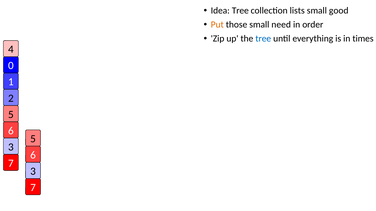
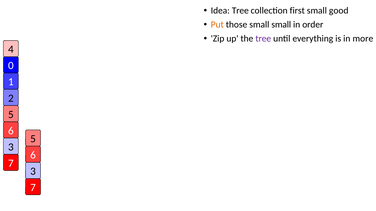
lists: lists -> first
small need: need -> small
tree at (263, 39) colour: blue -> purple
times: times -> more
